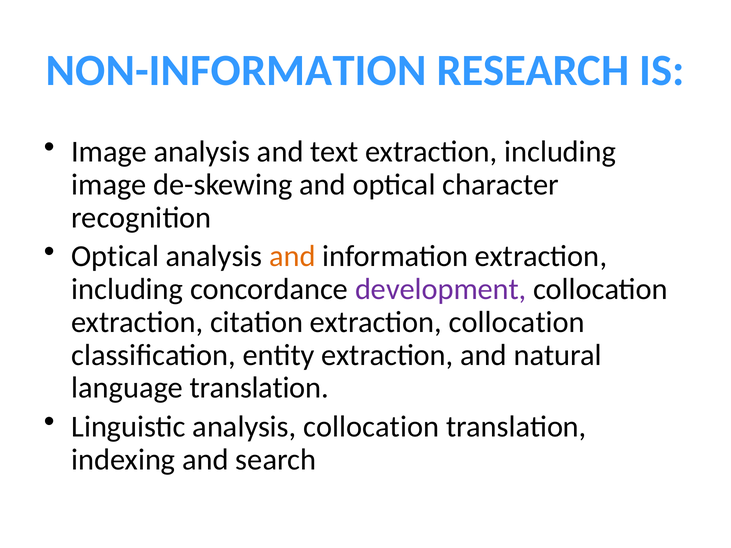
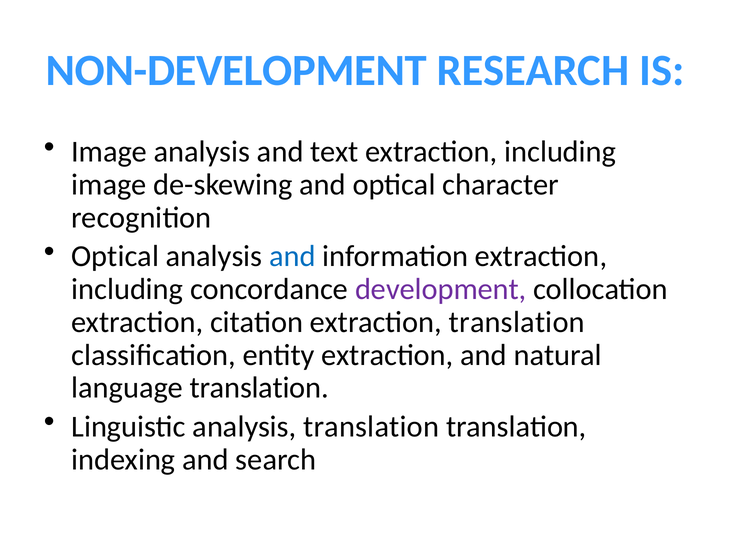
NON-INFORMATION: NON-INFORMATION -> NON-DEVELOPMENT
and at (292, 257) colour: orange -> blue
extraction collocation: collocation -> translation
analysis collocation: collocation -> translation
